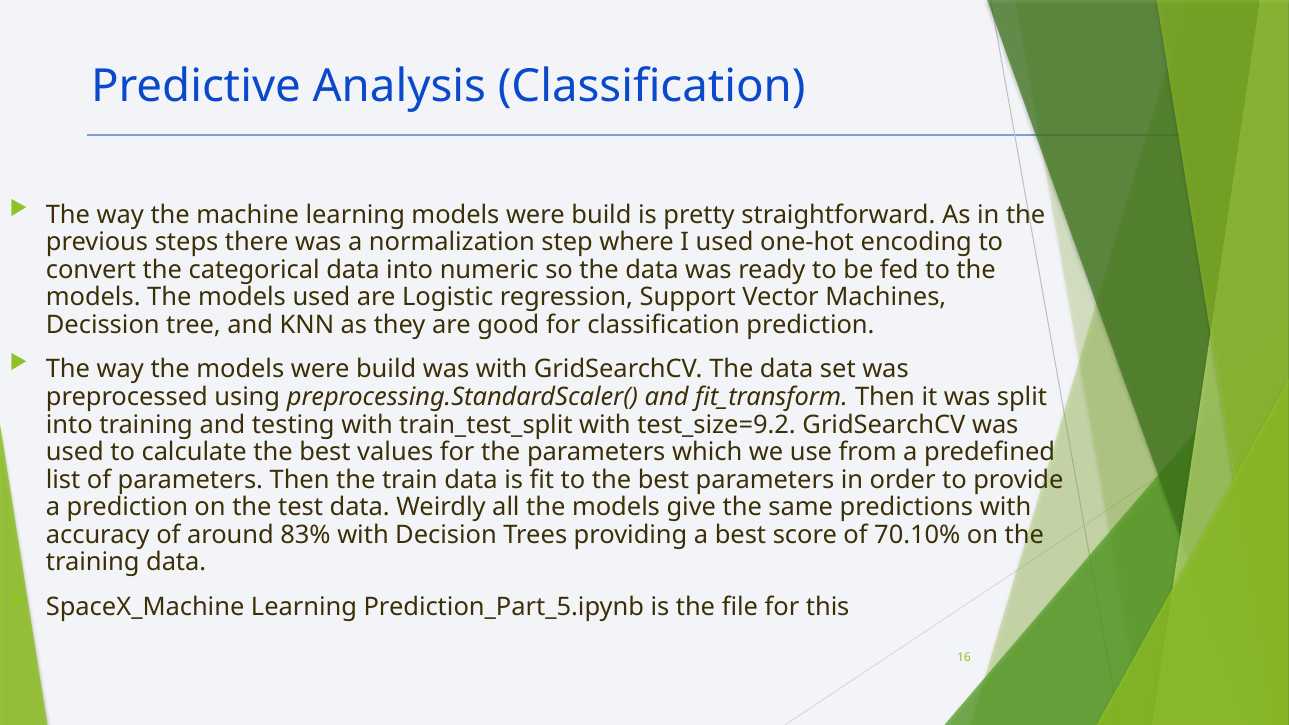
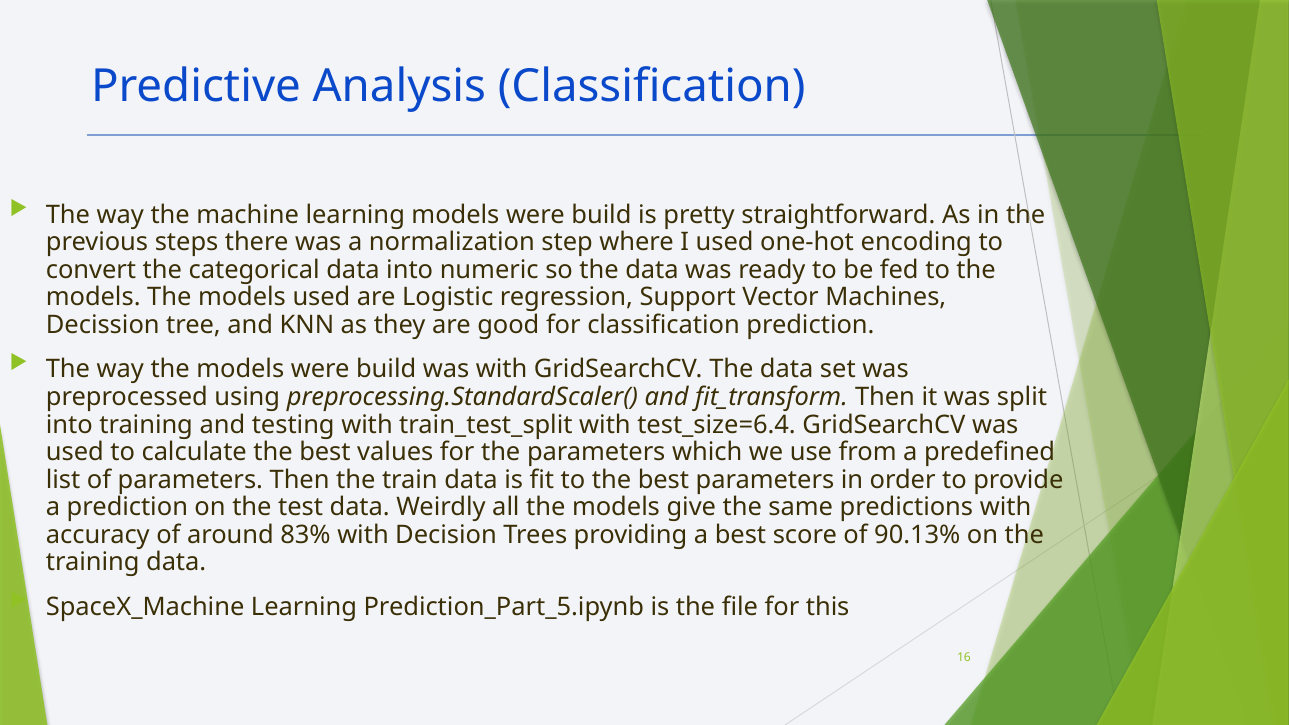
test_size=9.2: test_size=9.2 -> test_size=6.4
70.10%: 70.10% -> 90.13%
